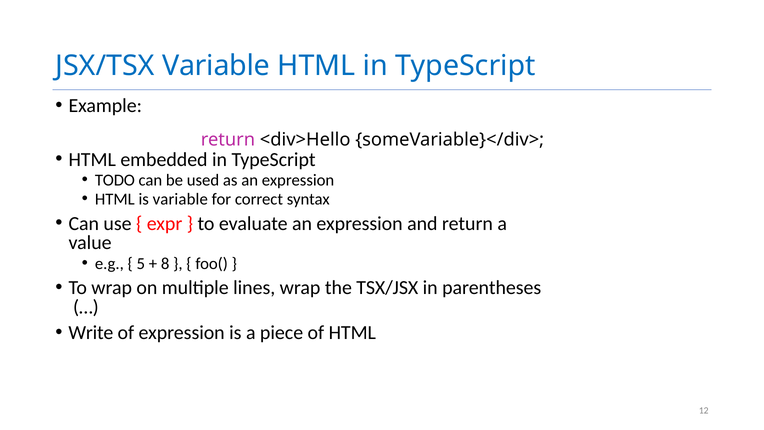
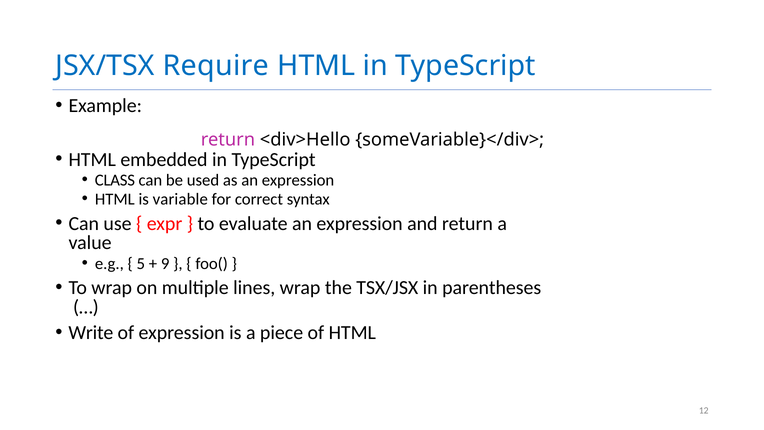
JSX/TSX Variable: Variable -> Require
TODO: TODO -> CLASS
8: 8 -> 9
